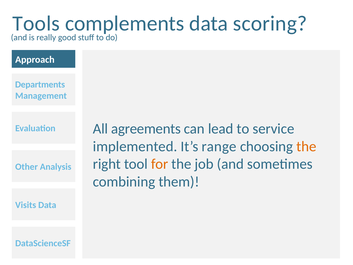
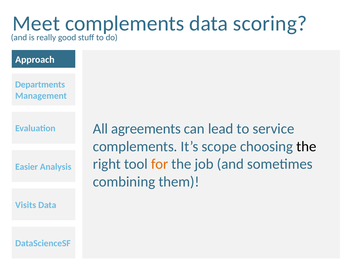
Tools: Tools -> Meet
implemented at (135, 146): implemented -> complements
range: range -> scope
the at (306, 146) colour: orange -> black
Other: Other -> Easier
